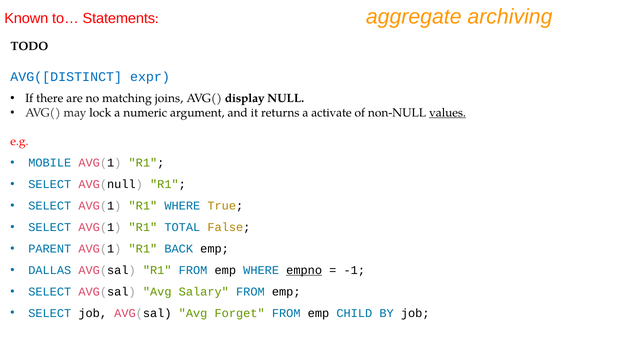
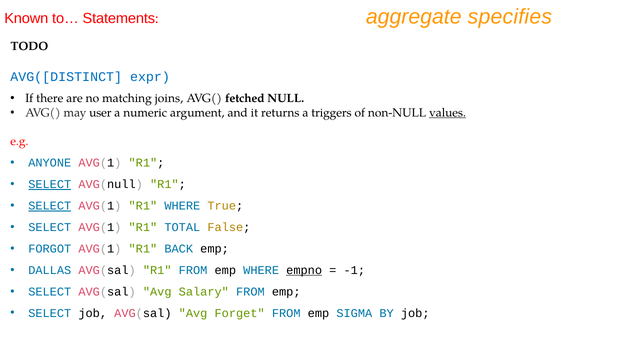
archiving: archiving -> specifies
display: display -> fetched
lock: lock -> user
activate: activate -> triggers
MOBILE: MOBILE -> ANYONE
SELECT at (50, 184) underline: none -> present
SELECT at (50, 206) underline: none -> present
PARENT: PARENT -> FORGOT
CHILD: CHILD -> SIGMA
